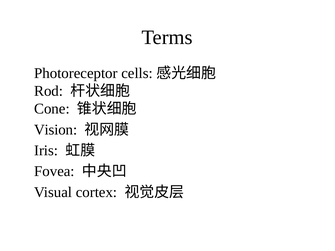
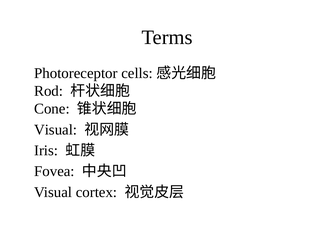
Vision at (56, 130): Vision -> Visual
